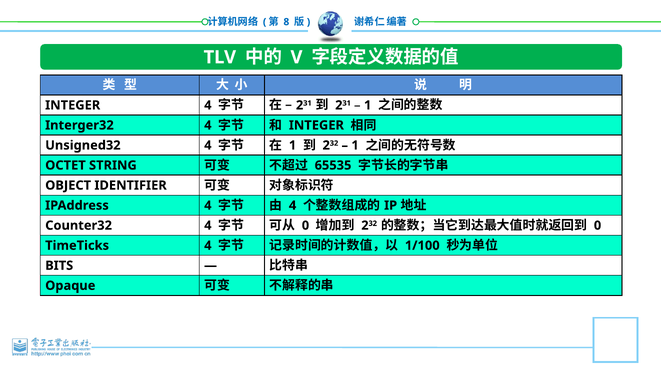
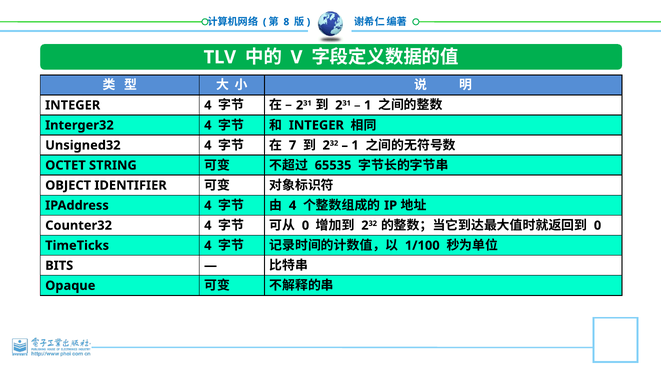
1 at (293, 145): 1 -> 7
